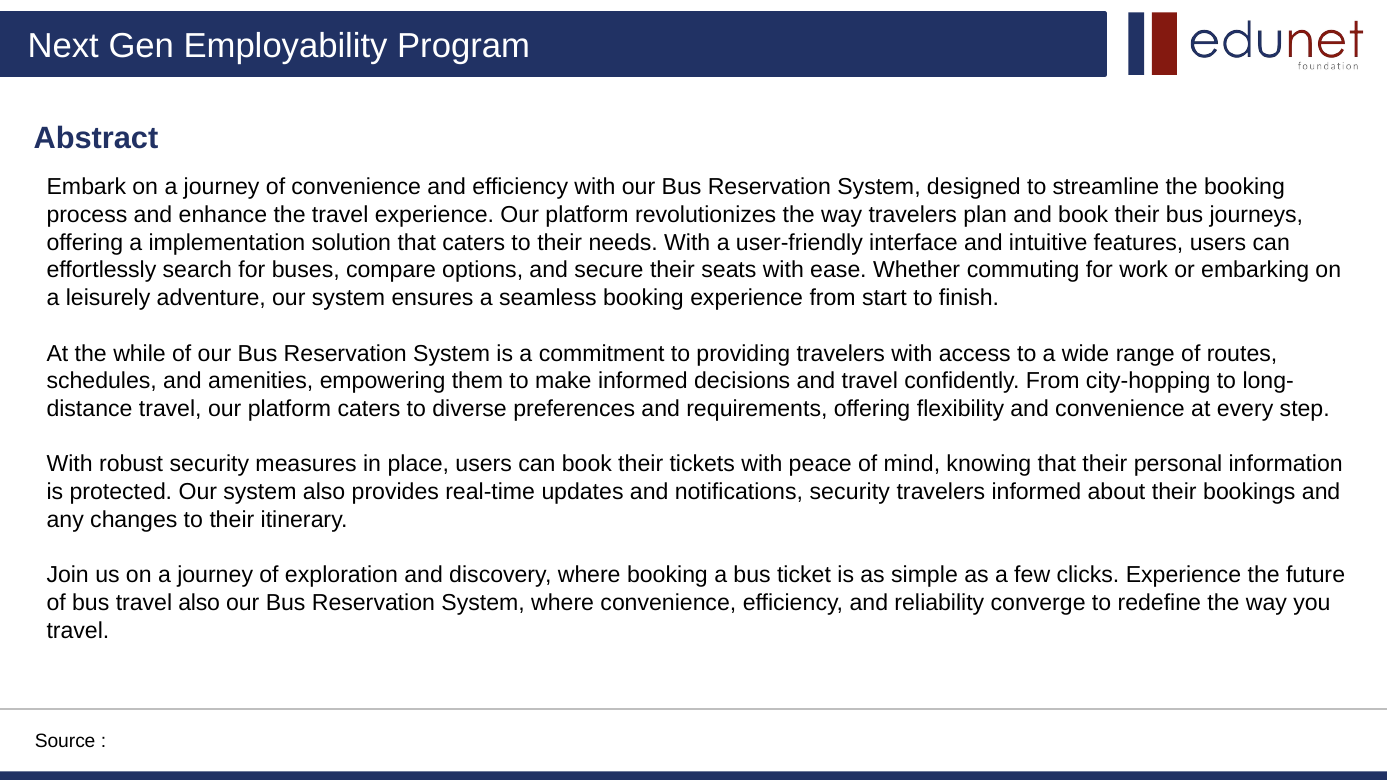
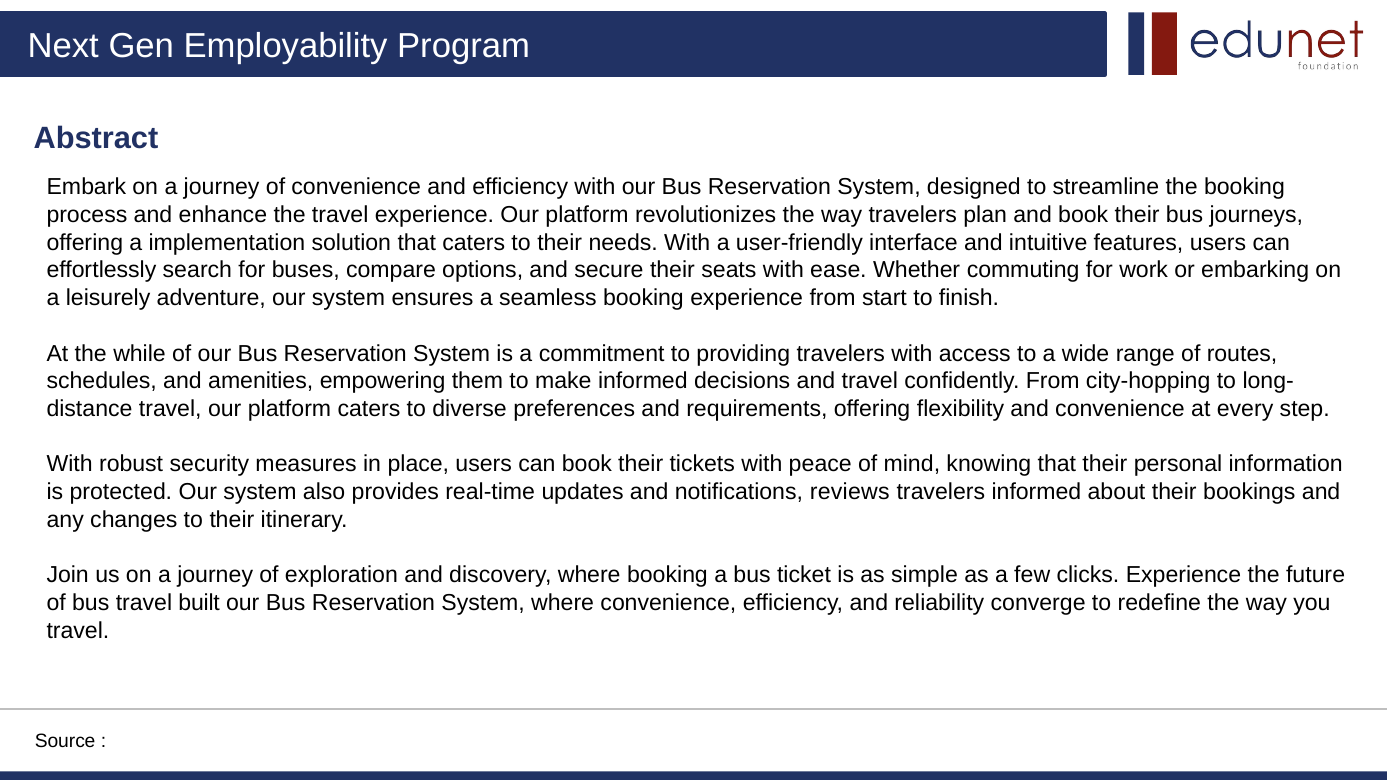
notifications security: security -> reviews
travel also: also -> built
